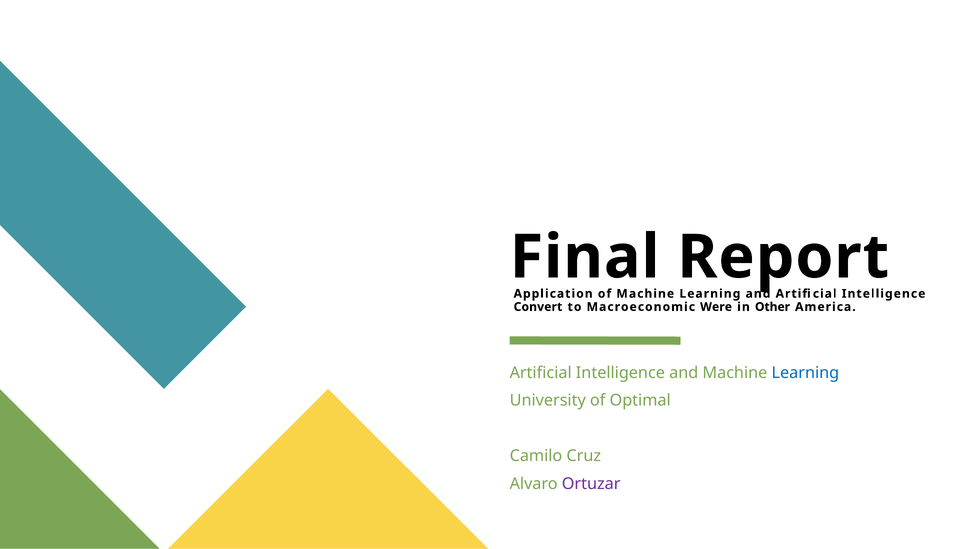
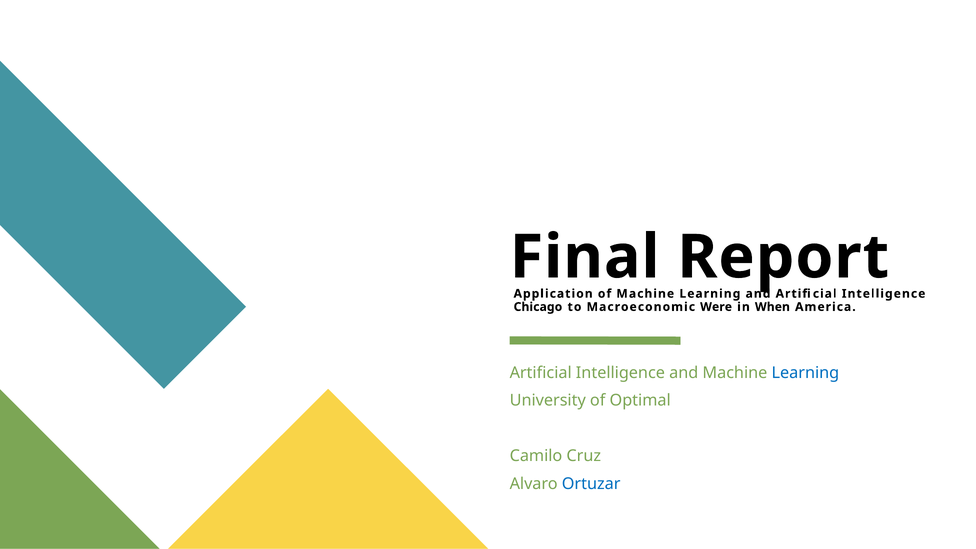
Convert: Convert -> Chicago
Other: Other -> When
Ortuzar colour: purple -> blue
